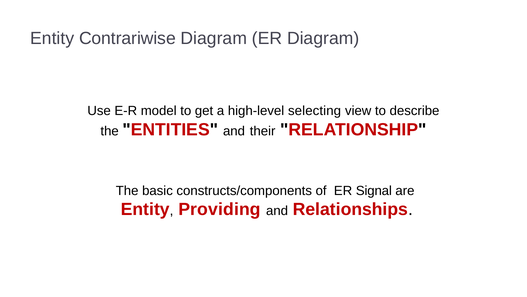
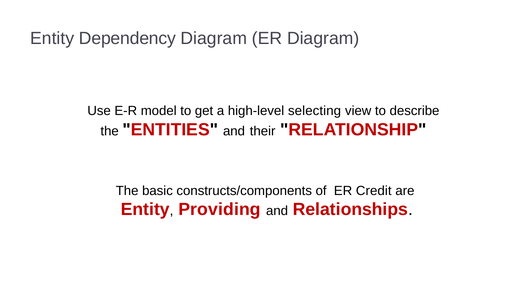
Contrariwise: Contrariwise -> Dependency
Signal: Signal -> Credit
